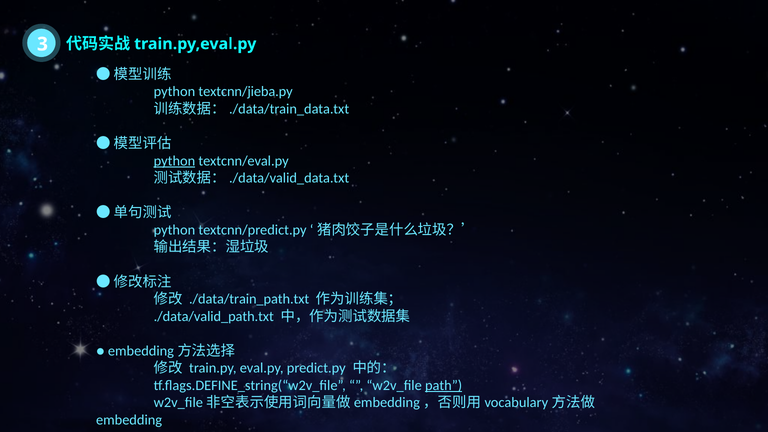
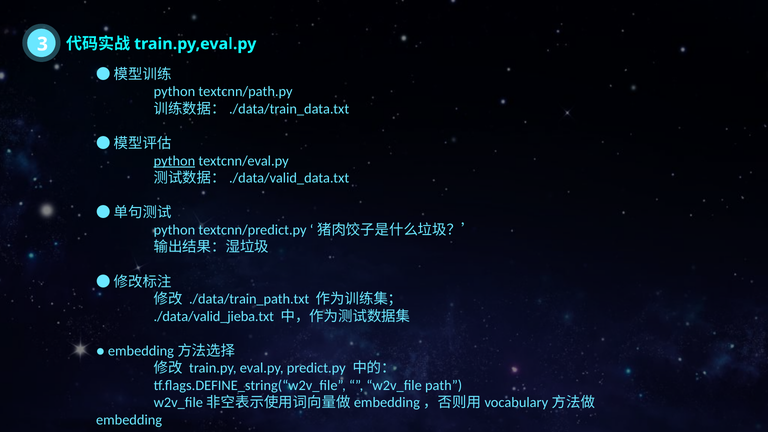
textcnn/jieba.py: textcnn/jieba.py -> textcnn/path.py
./data/valid_path.txt: ./data/valid_path.txt -> ./data/valid_jieba.txt
path underline: present -> none
